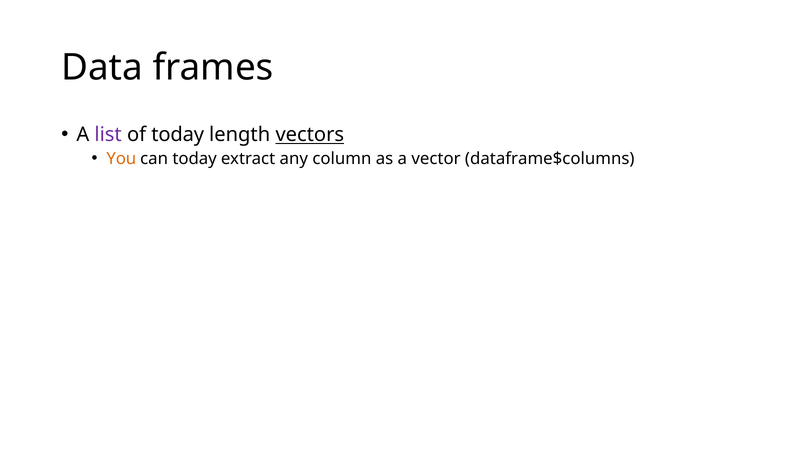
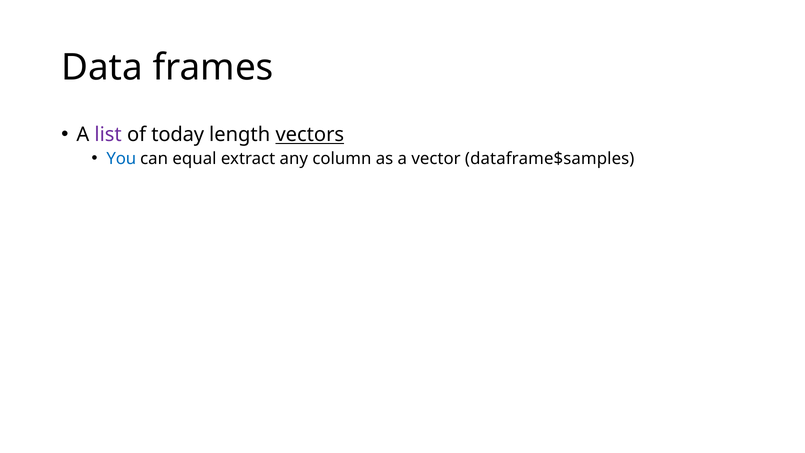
You colour: orange -> blue
can today: today -> equal
dataframe$columns: dataframe$columns -> dataframe$samples
